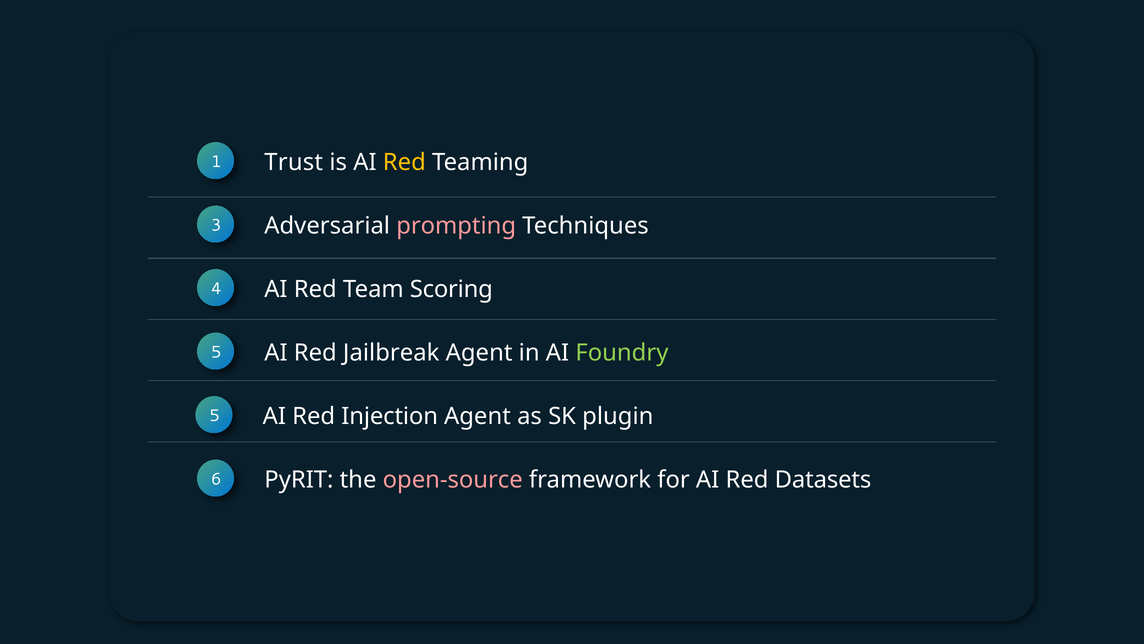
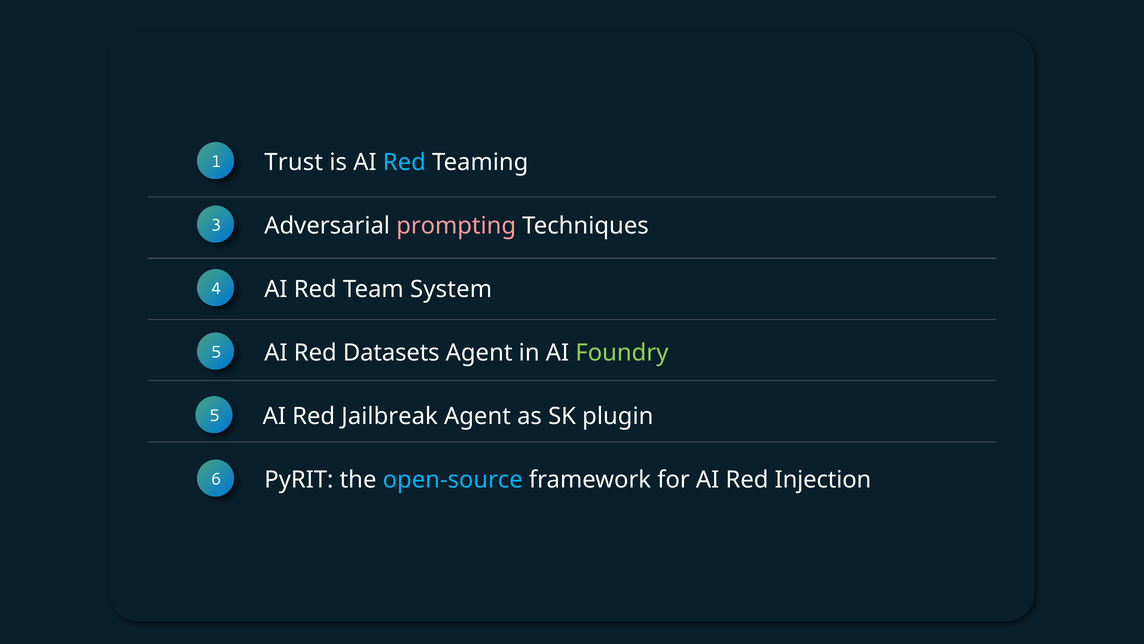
Red at (404, 162) colour: yellow -> light blue
Scoring: Scoring -> System
Jailbreak: Jailbreak -> Datasets
Injection: Injection -> Jailbreak
open-source colour: pink -> light blue
Datasets: Datasets -> Injection
